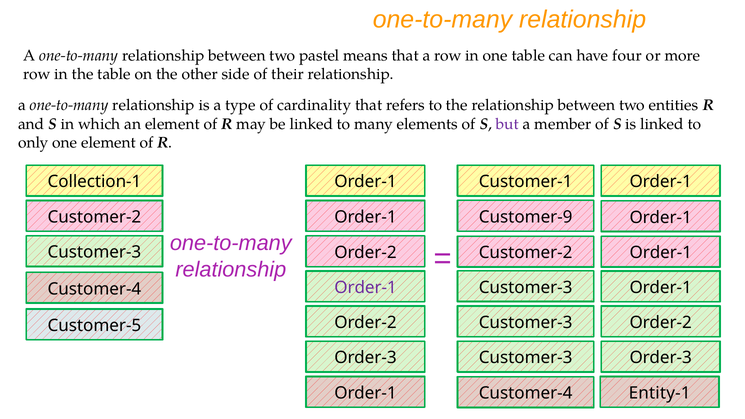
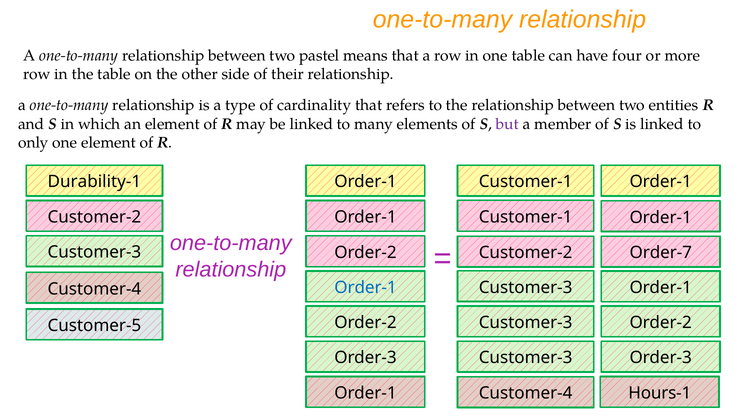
Collection-1: Collection-1 -> Durability-1
Customer-9 at (526, 217): Customer-9 -> Customer-1
Order-1 at (661, 253): Order-1 -> Order-7
Order-1 at (366, 288) colour: purple -> blue
Entity-1: Entity-1 -> Hours-1
